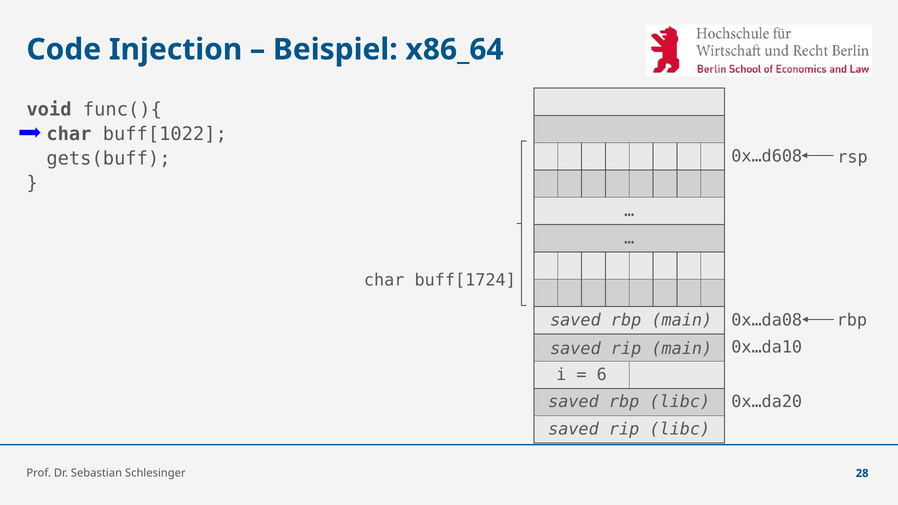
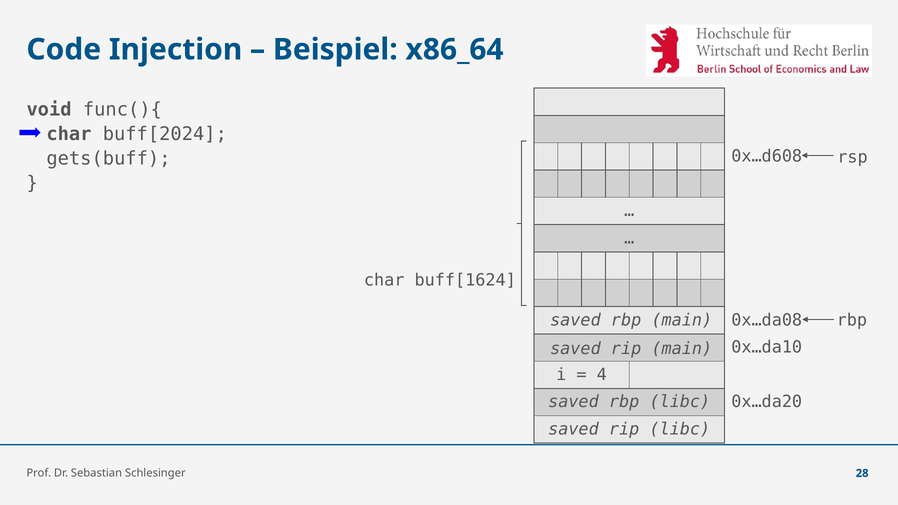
buff[1022: buff[1022 -> buff[2024
buff[1724: buff[1724 -> buff[1624
6: 6 -> 4
